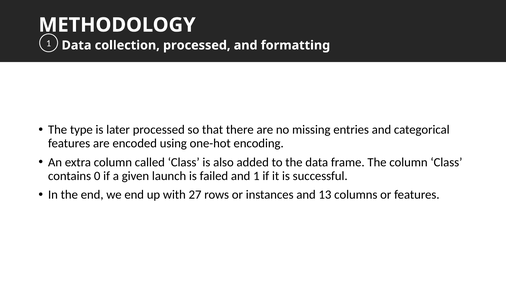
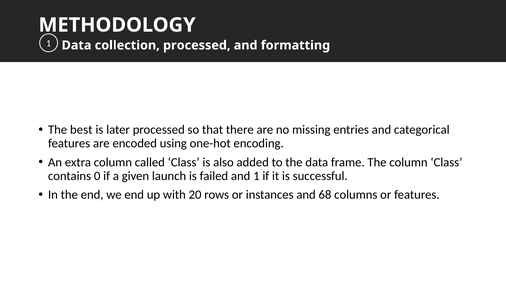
type: type -> best
27: 27 -> 20
13: 13 -> 68
